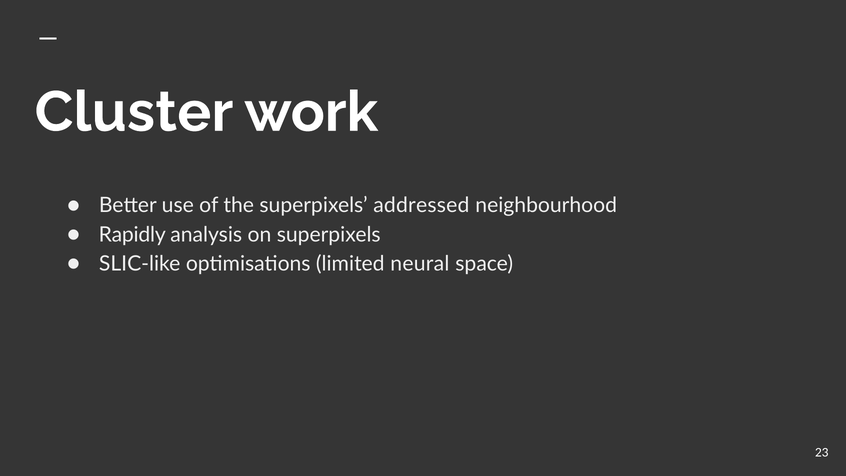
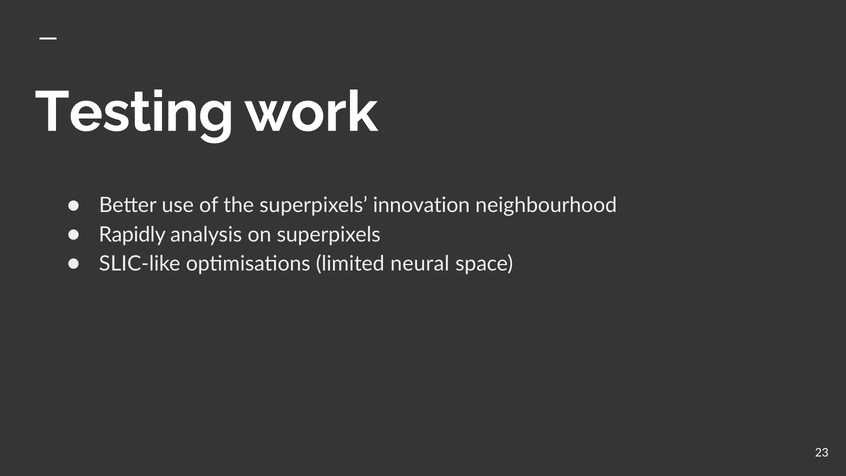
Cluster: Cluster -> Testing
addressed: addressed -> innovation
